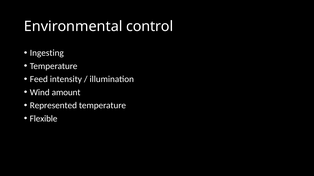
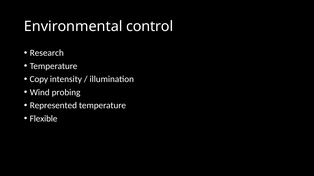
Ingesting: Ingesting -> Research
Feed: Feed -> Copy
amount: amount -> probing
